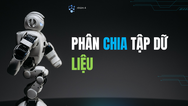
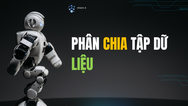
CHIA colour: light blue -> yellow
